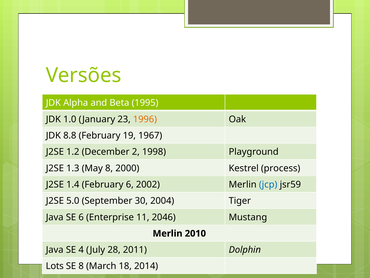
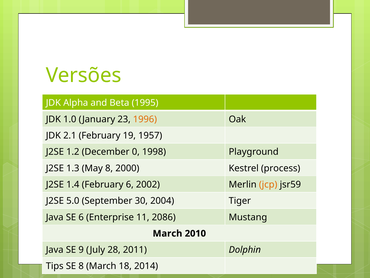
8.8: 8.8 -> 2.1
1967: 1967 -> 1957
2: 2 -> 0
jcp colour: blue -> orange
2046: 2046 -> 2086
Merlin at (168, 233): Merlin -> March
4: 4 -> 9
Lots: Lots -> Tips
